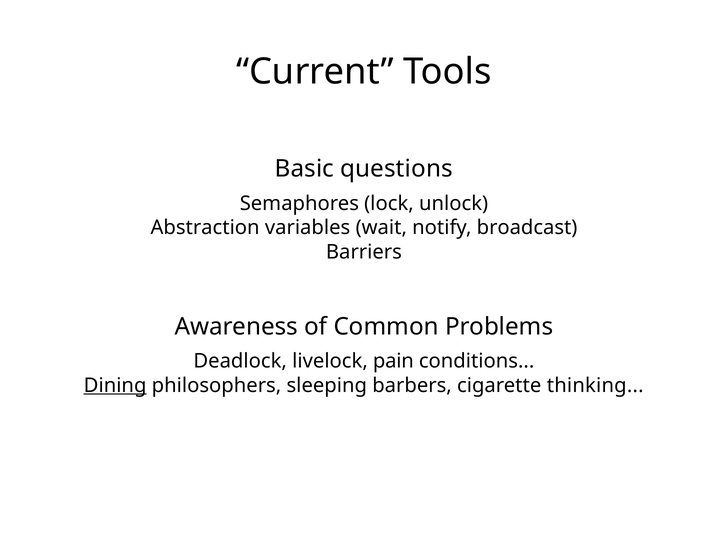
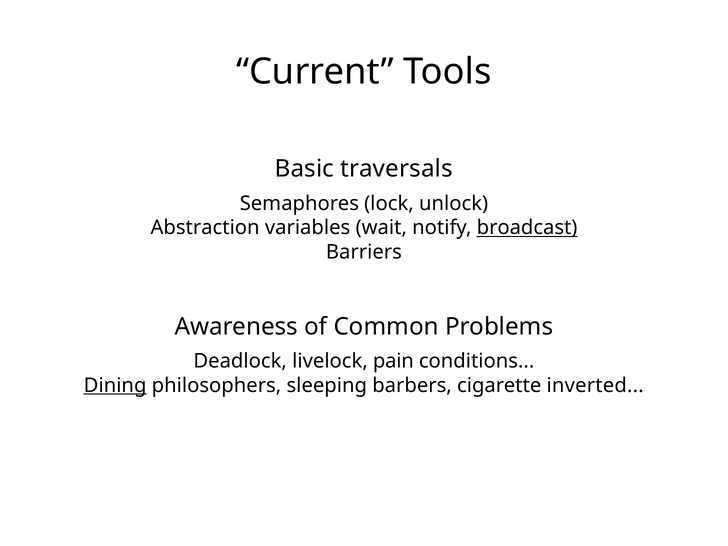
questions: questions -> traversals
broadcast underline: none -> present
thinking: thinking -> inverted
